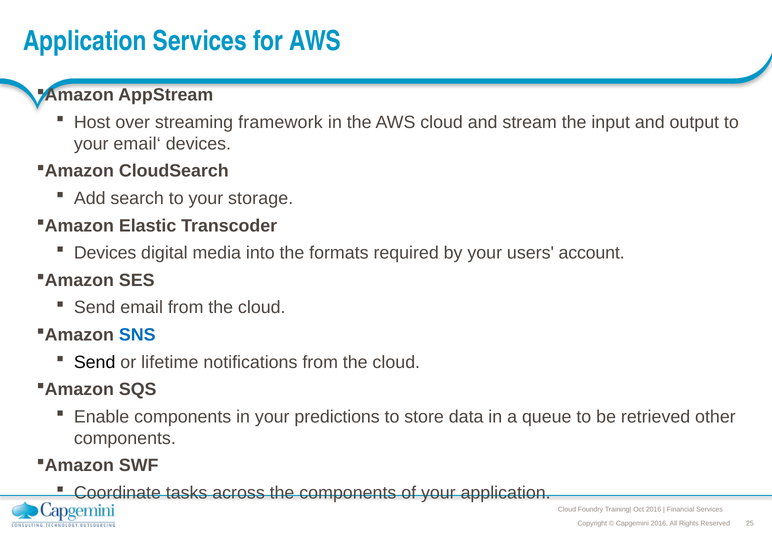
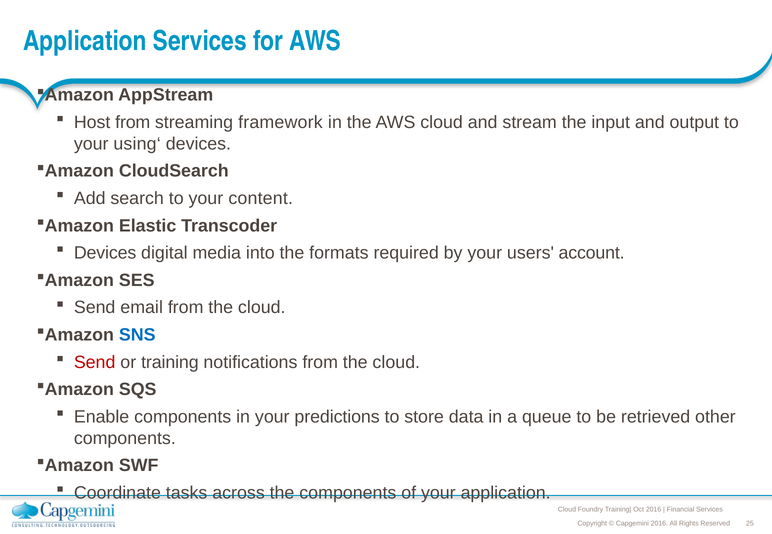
Host over: over -> from
email‘: email‘ -> using‘
storage: storage -> content
Send at (95, 362) colour: black -> red
lifetime: lifetime -> training
